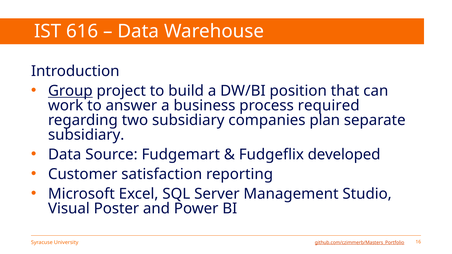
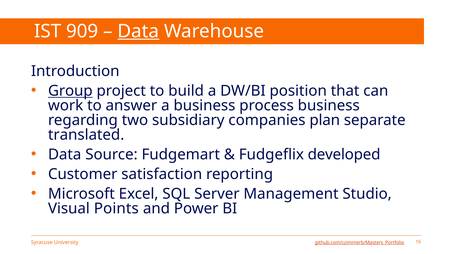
616: 616 -> 909
Data at (138, 31) underline: none -> present
process required: required -> business
subsidiary at (86, 135): subsidiary -> translated
Poster: Poster -> Points
